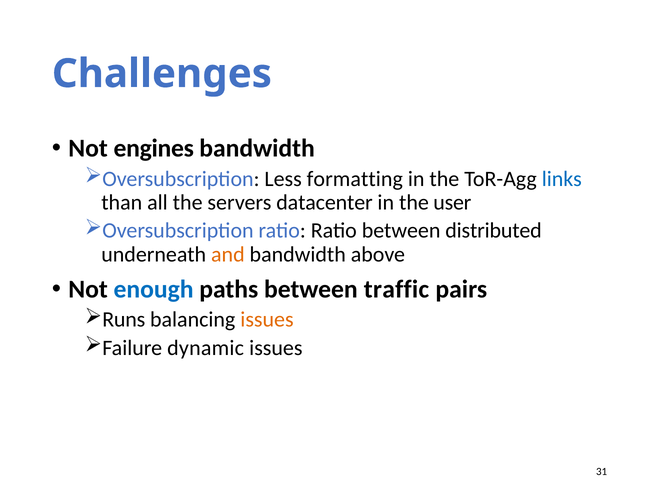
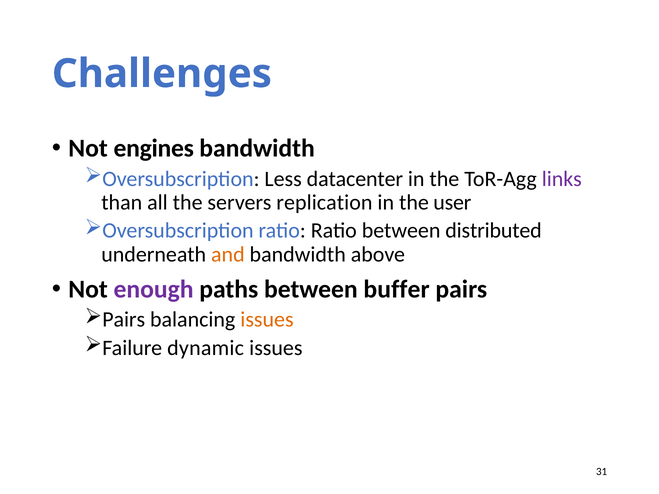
formatting: formatting -> datacenter
links colour: blue -> purple
datacenter: datacenter -> replication
enough colour: blue -> purple
traffic: traffic -> buffer
Runs at (124, 320): Runs -> Pairs
